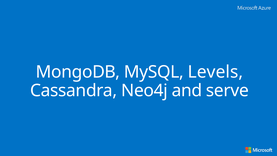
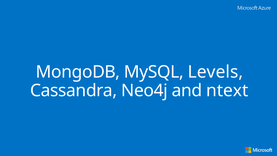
serve: serve -> ntext
